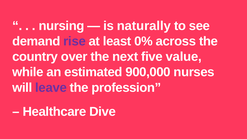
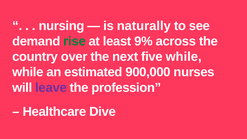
rise colour: purple -> green
0%: 0% -> 9%
five value: value -> while
